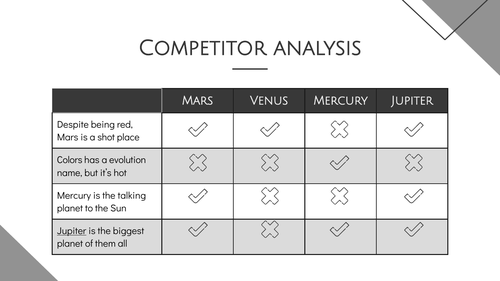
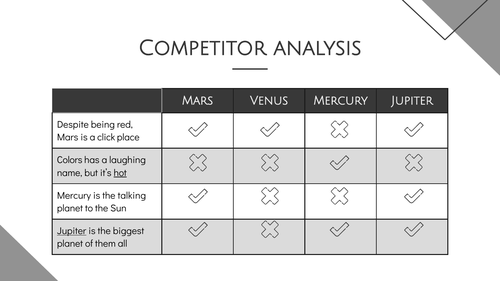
shot: shot -> click
evolution: evolution -> laughing
hot underline: none -> present
